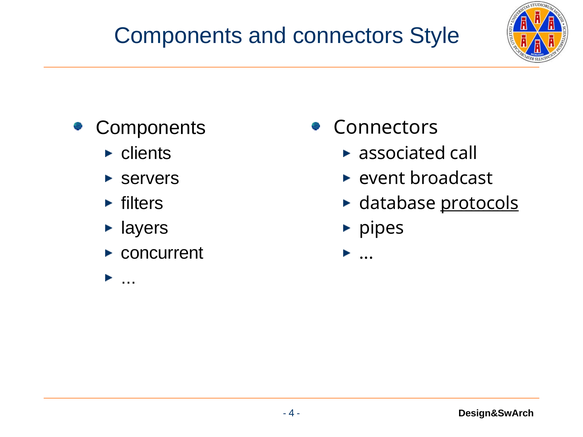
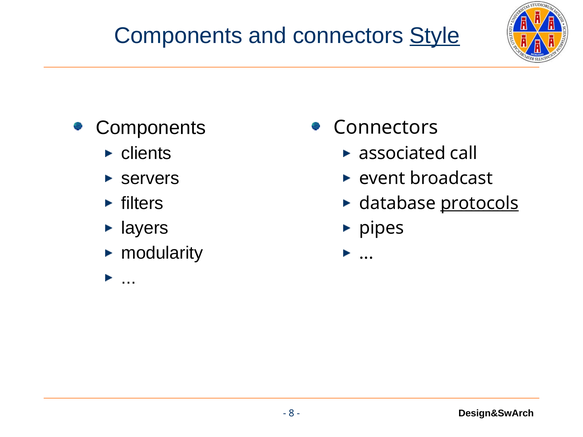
Style underline: none -> present
concurrent: concurrent -> modularity
4: 4 -> 8
